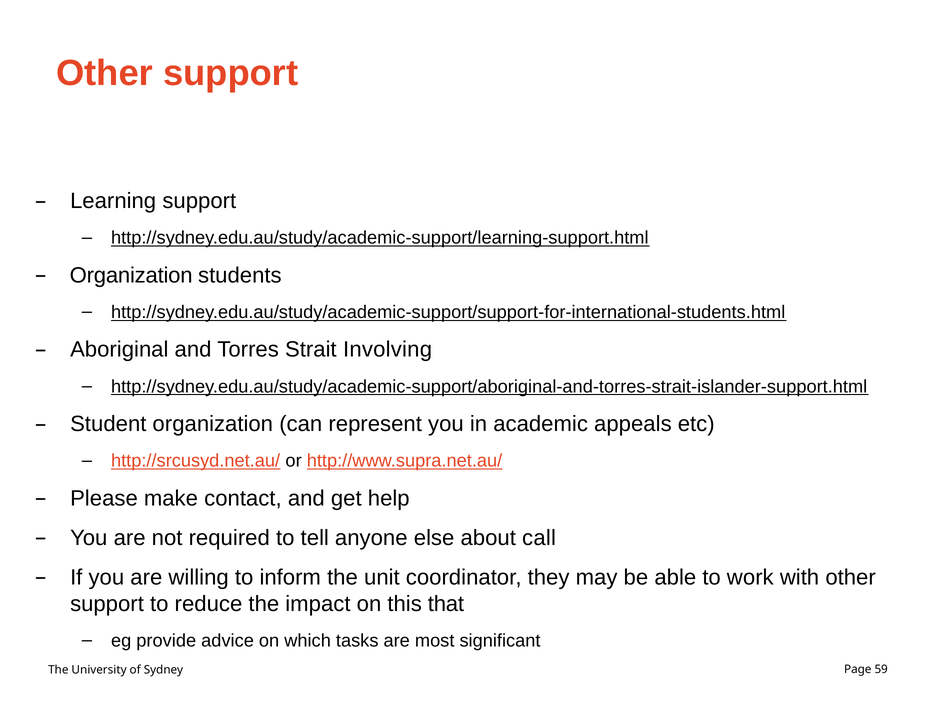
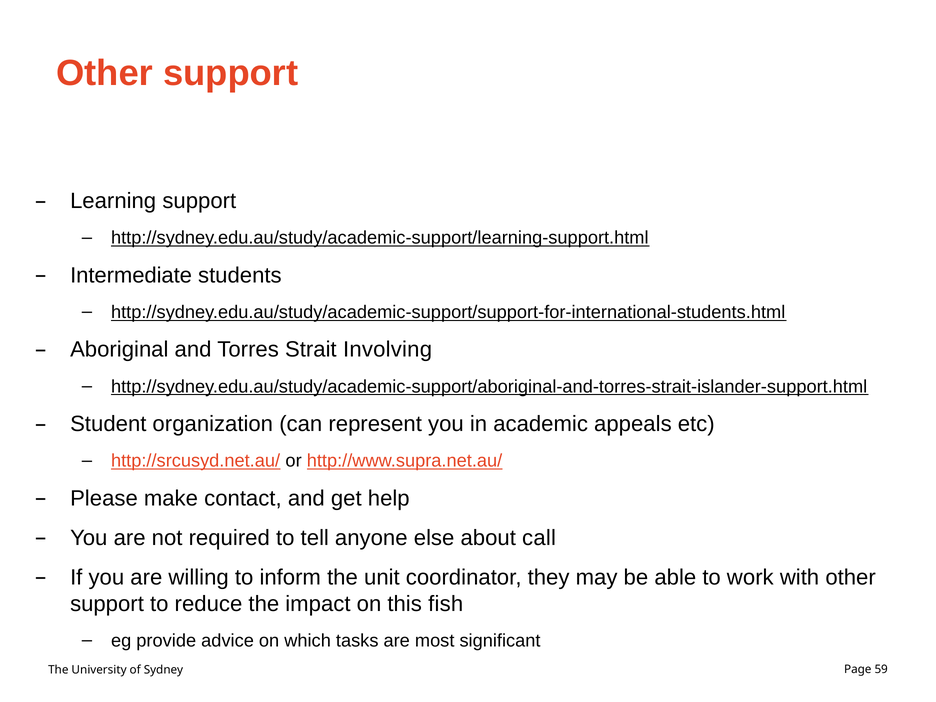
Organization at (131, 275): Organization -> Intermediate
that: that -> fish
